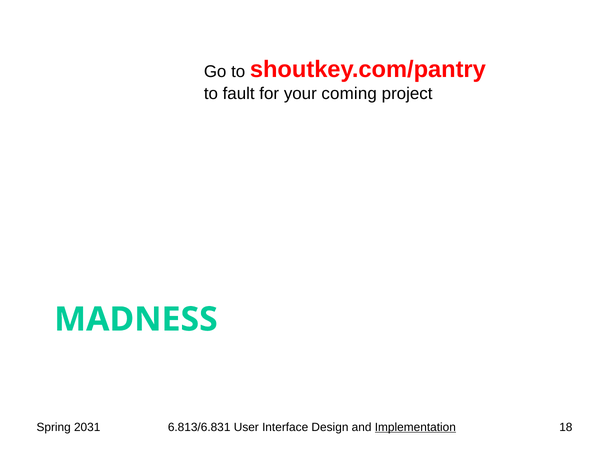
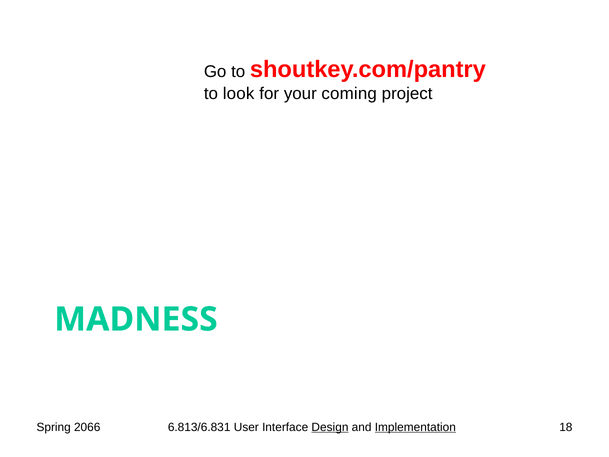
fault: fault -> look
2031: 2031 -> 2066
Design underline: none -> present
